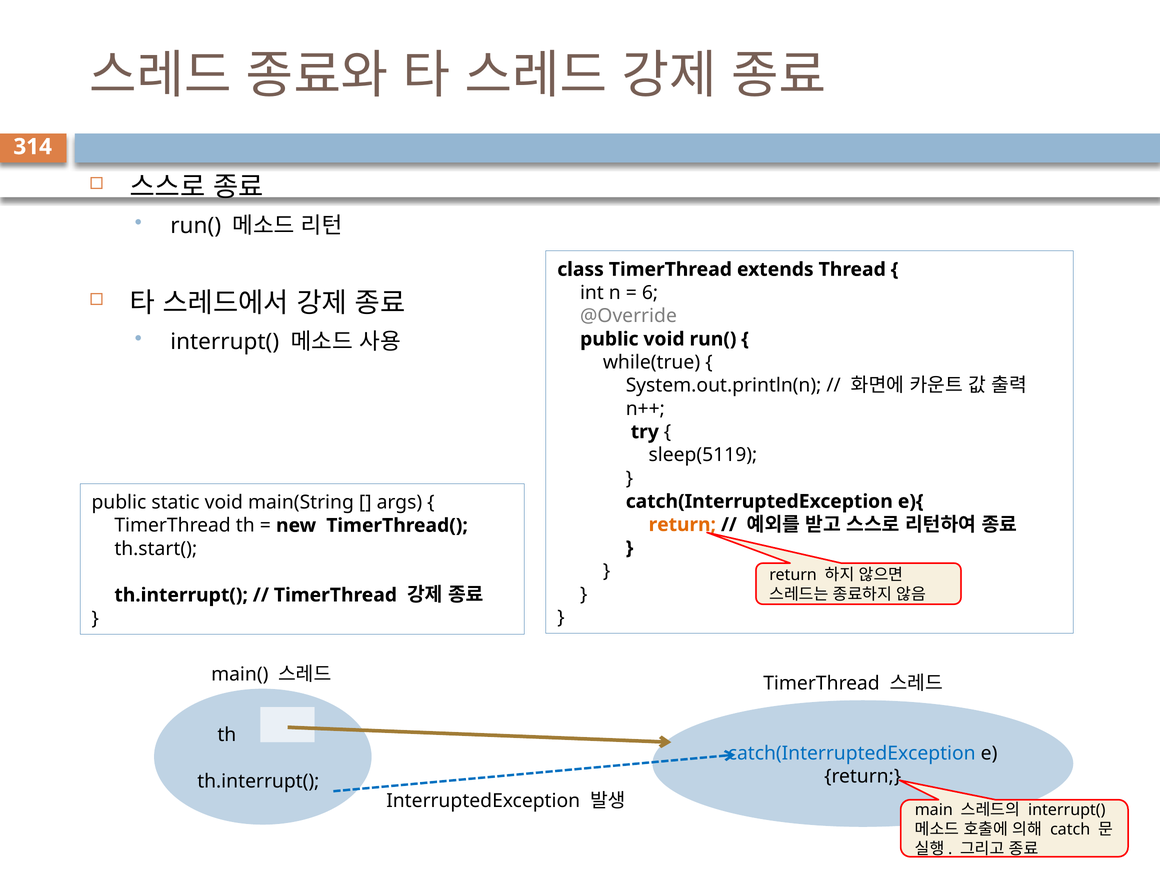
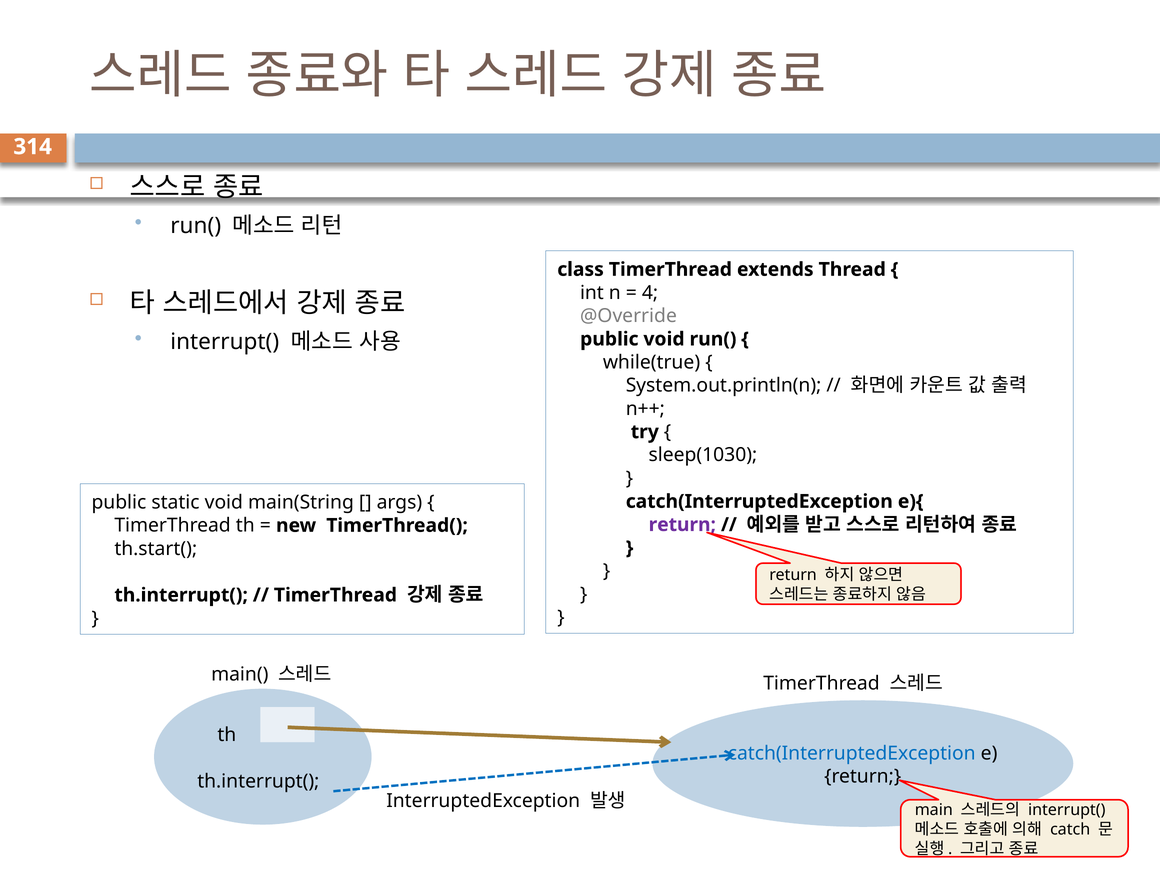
6: 6 -> 4
sleep(5119: sleep(5119 -> sleep(1030
return at (682, 525) colour: orange -> purple
